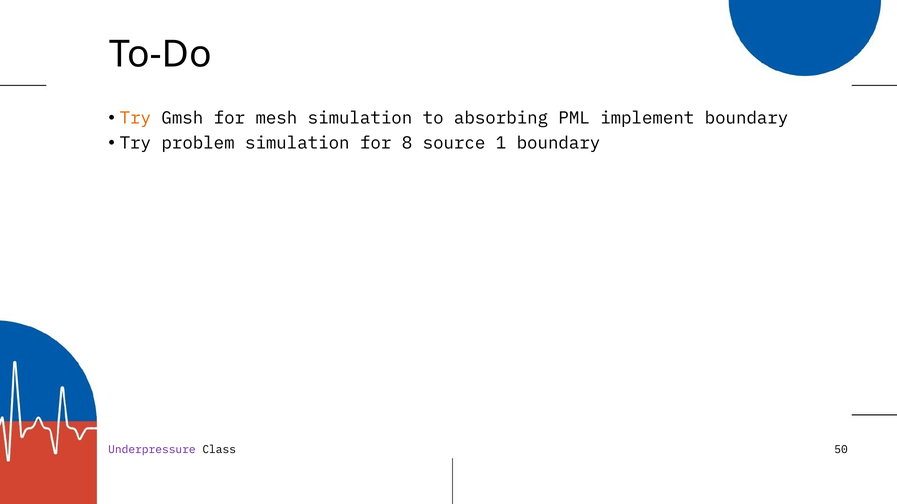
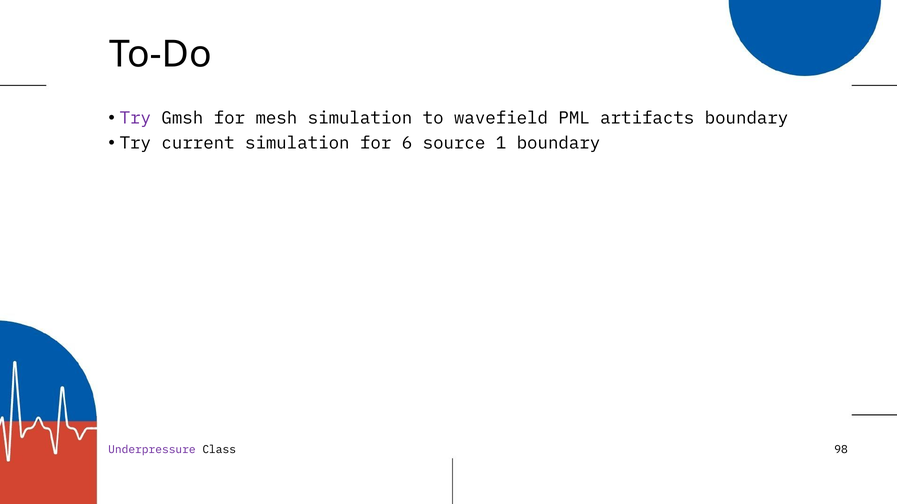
Try at (135, 118) colour: orange -> purple
absorbing: absorbing -> wavefield
implement: implement -> artifacts
problem: problem -> current
8: 8 -> 6
50: 50 -> 98
